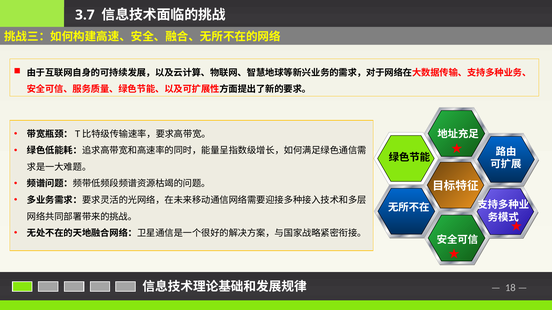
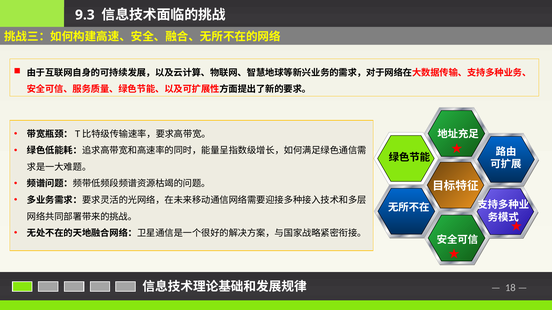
3.7: 3.7 -> 9.3
